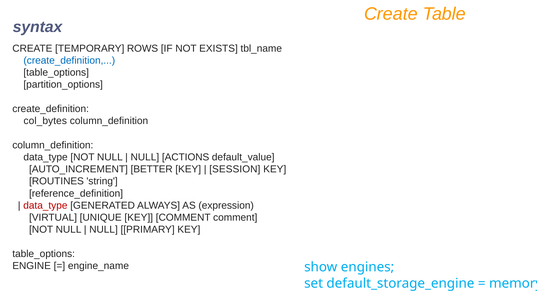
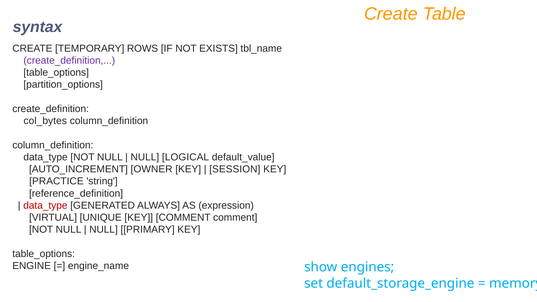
create_definition at (69, 60) colour: blue -> purple
ACTIONS: ACTIONS -> LOGICAL
BETTER: BETTER -> OWNER
ROUTINES: ROUTINES -> PRACTICE
